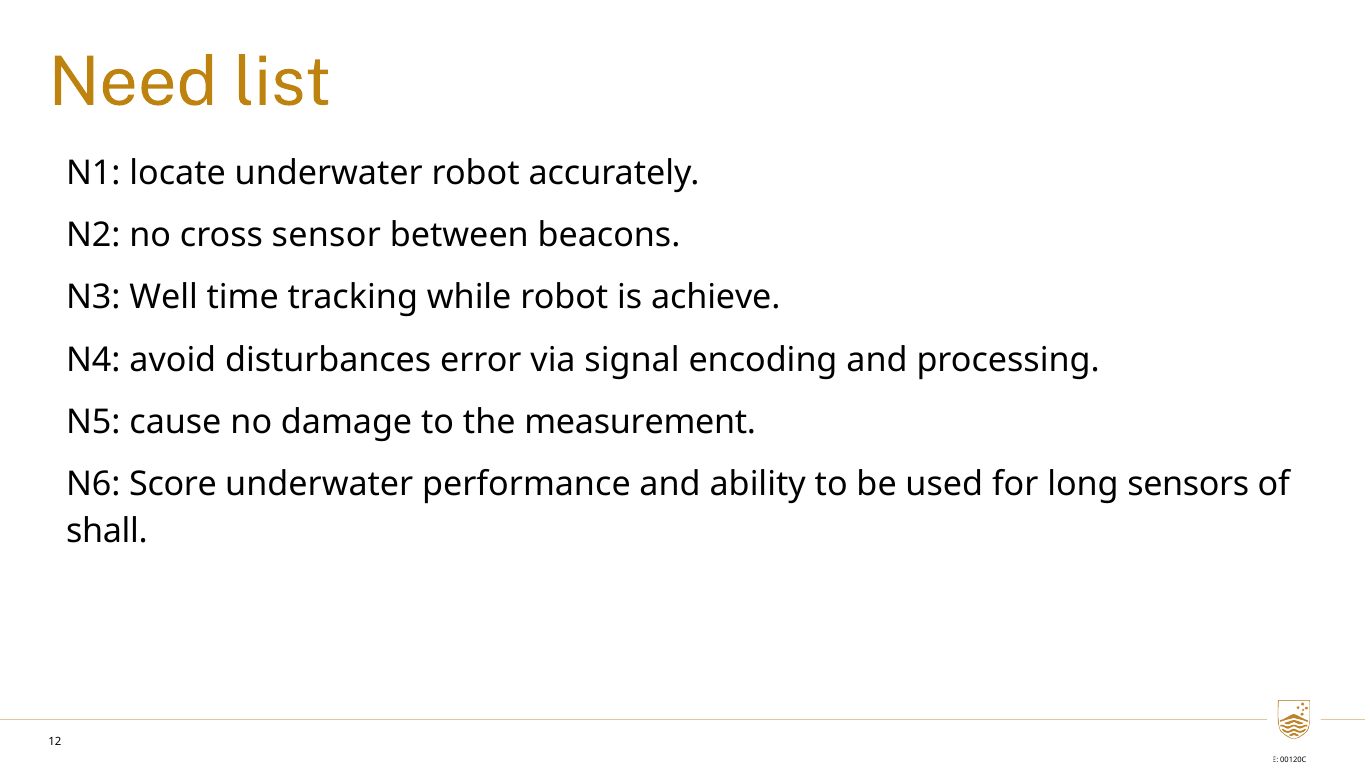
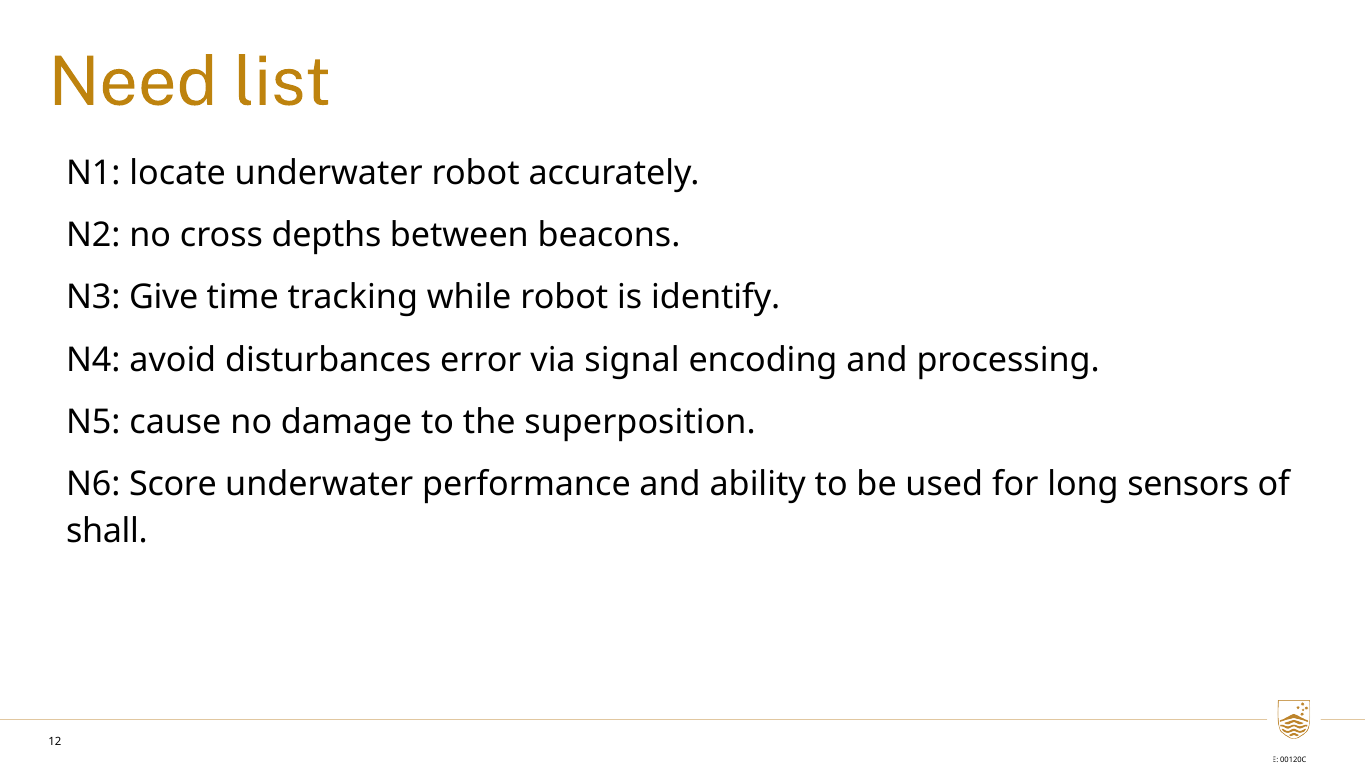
sensor: sensor -> depths
Well: Well -> Give
achieve: achieve -> identify
measurement: measurement -> superposition
